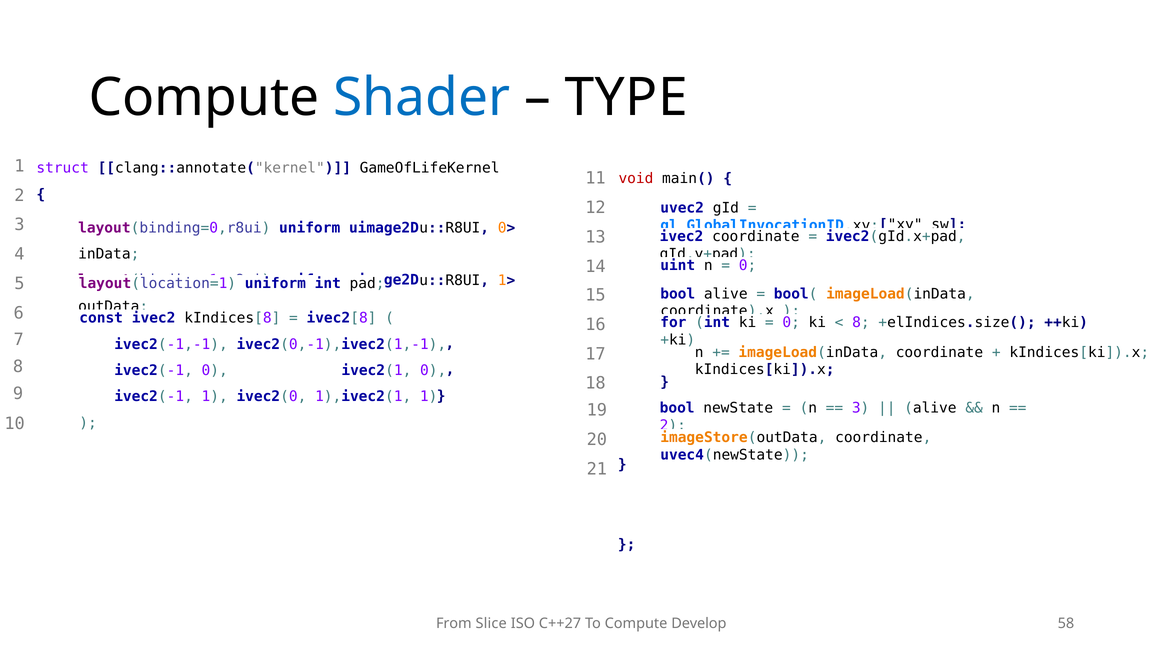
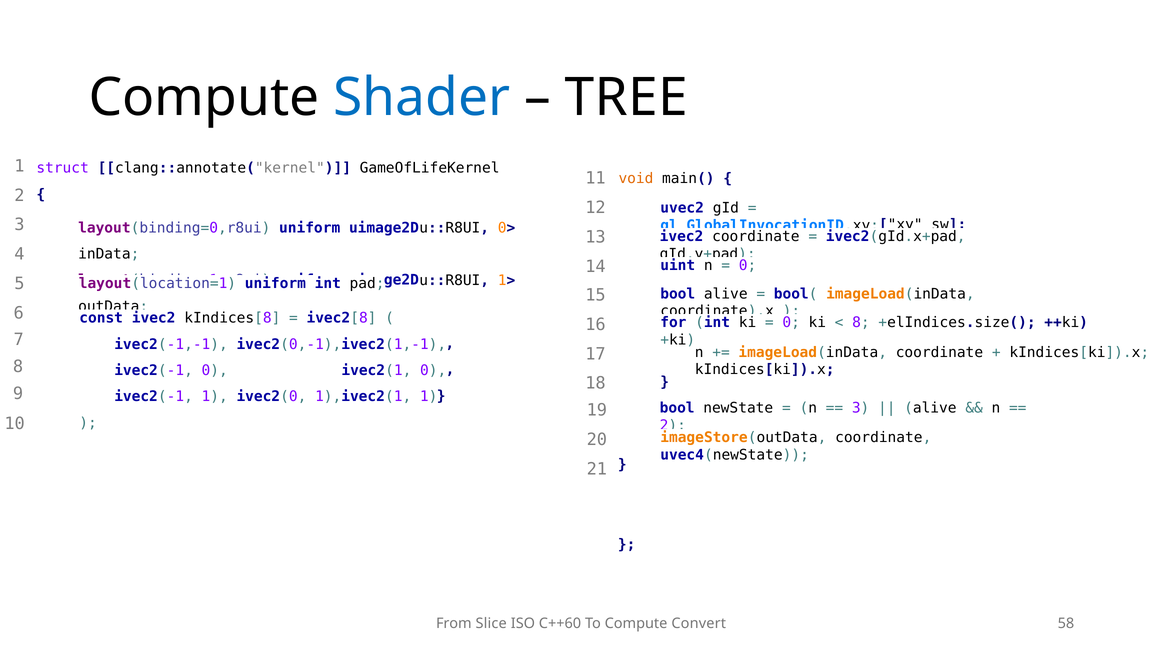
TYPE: TYPE -> TREE
void colour: red -> orange
C++27: C++27 -> C++60
Develop: Develop -> Convert
